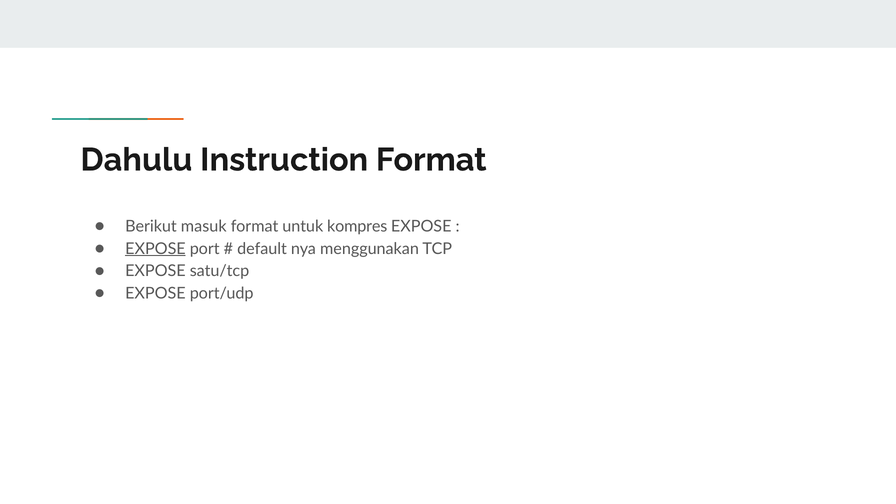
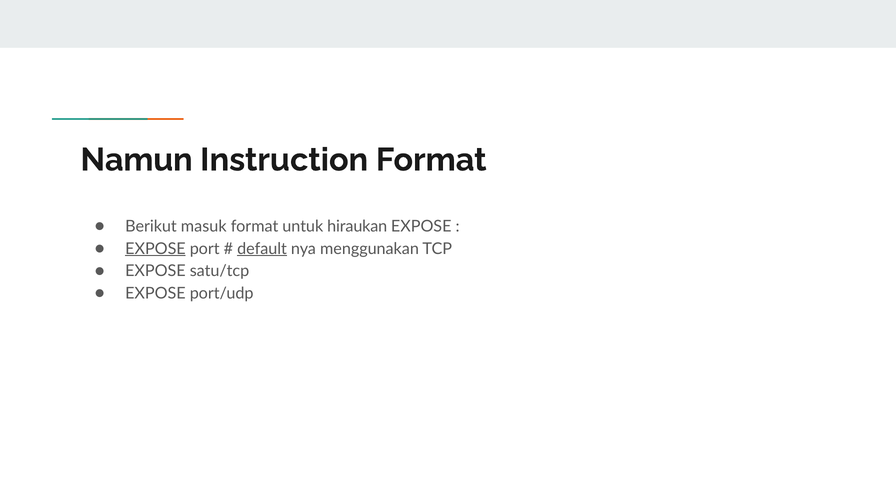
Dahulu: Dahulu -> Namun
kompres: kompres -> hiraukan
default underline: none -> present
